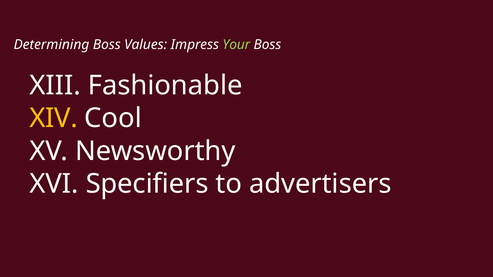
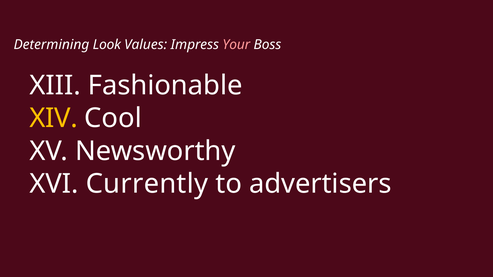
Determining Boss: Boss -> Look
Your colour: light green -> pink
Specifiers: Specifiers -> Currently
